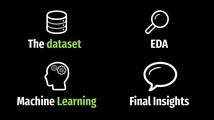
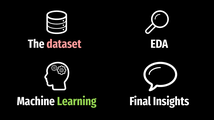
dataset colour: light green -> pink
